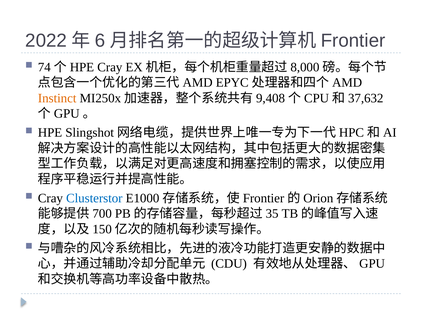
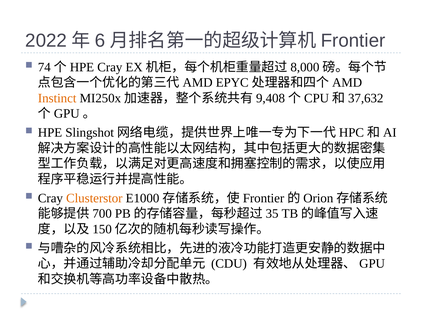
Clusterstor colour: blue -> orange
